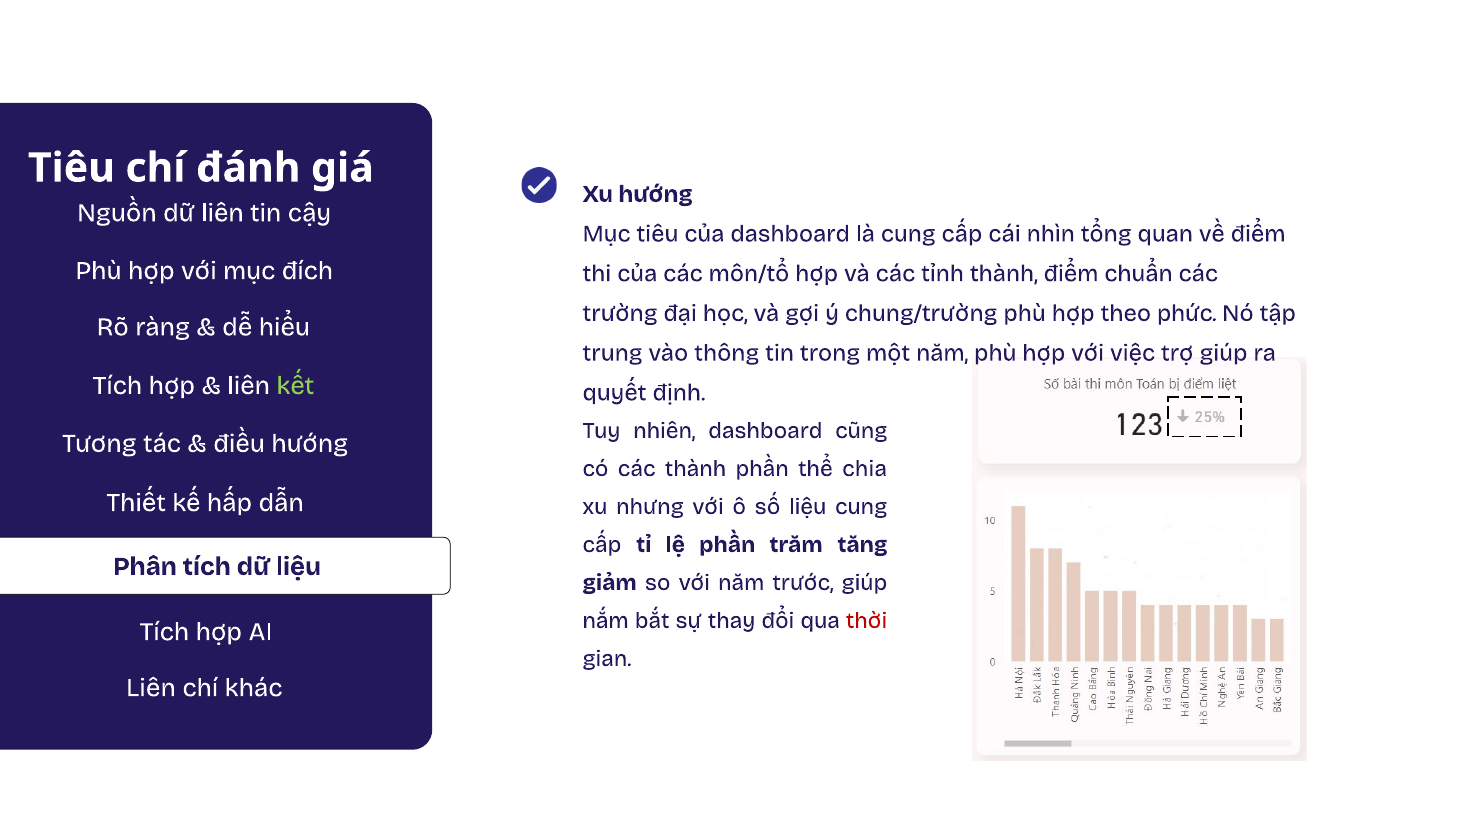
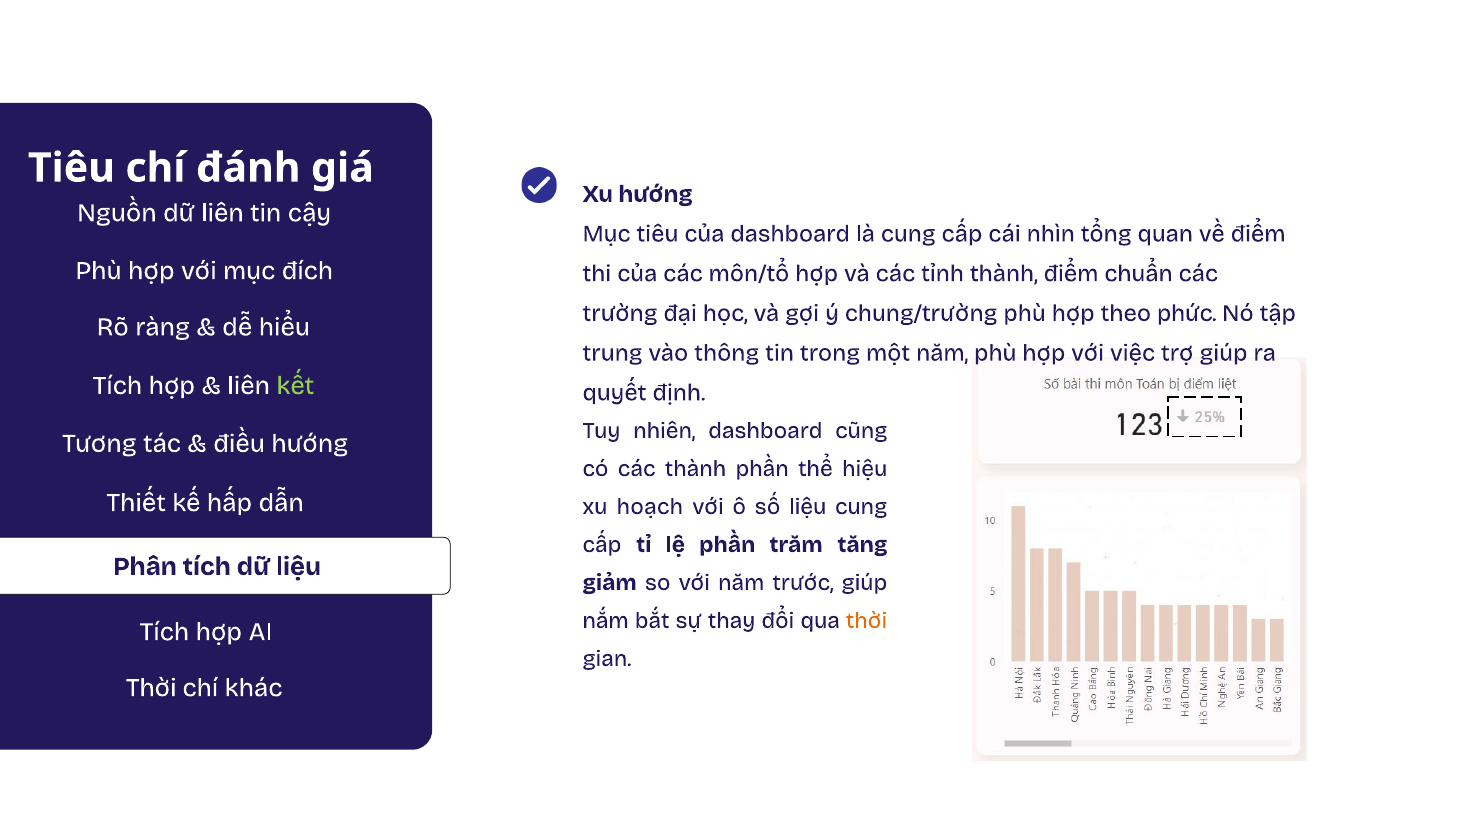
chia: chia -> hiệu
nhưng: nhưng -> hoạch
thời at (867, 620) colour: red -> orange
Liên at (151, 688): Liên -> Thời
